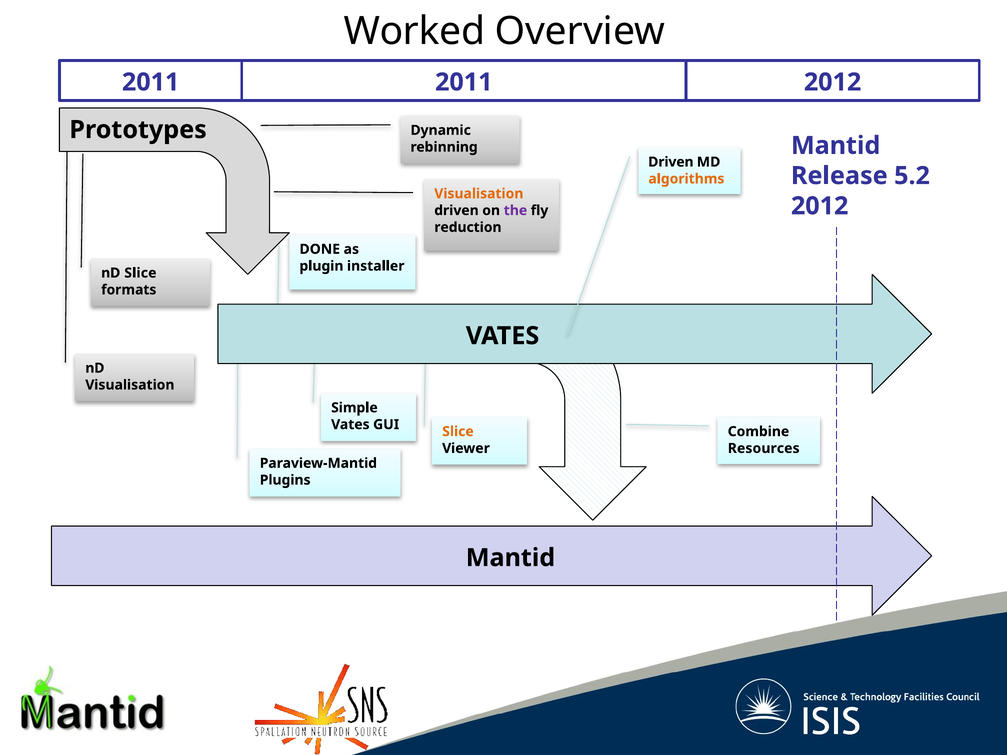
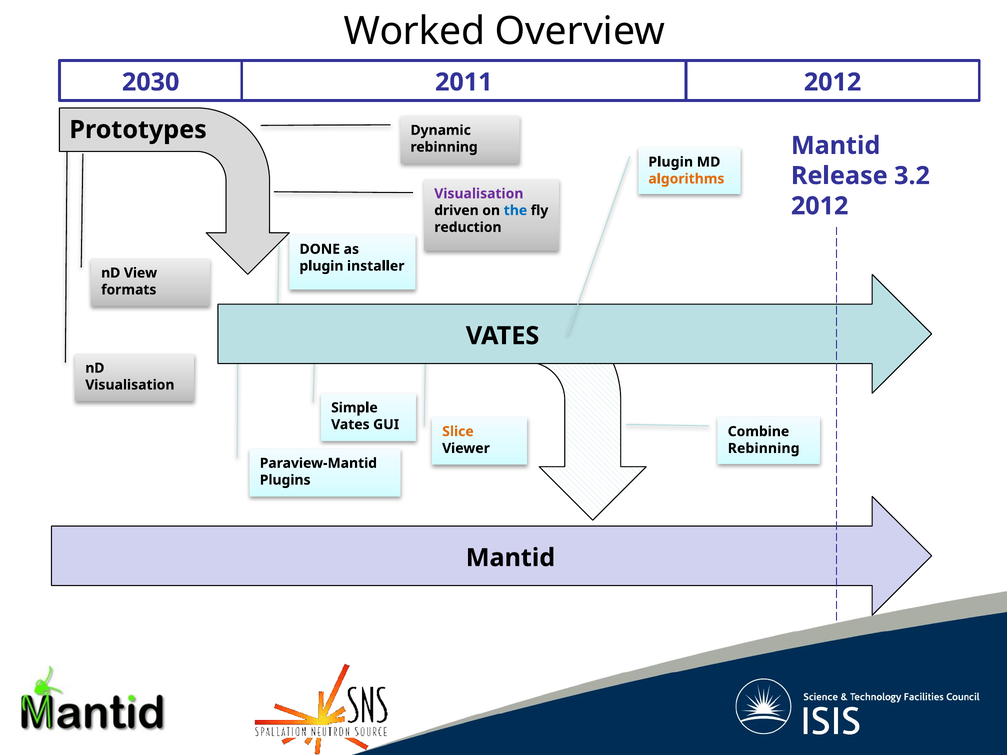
2011 at (151, 82): 2011 -> 2030
Driven at (671, 162): Driven -> Plugin
5.2: 5.2 -> 3.2
Visualisation at (479, 194) colour: orange -> purple
the colour: purple -> blue
nD Slice: Slice -> View
Resources at (764, 448): Resources -> Rebinning
